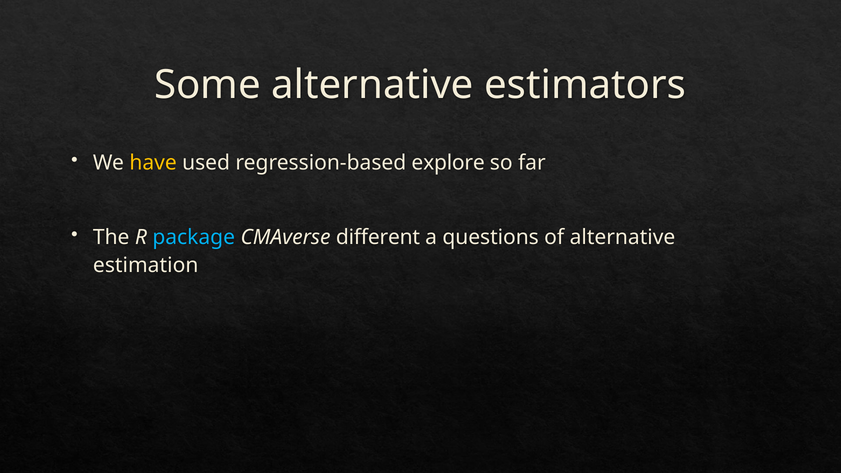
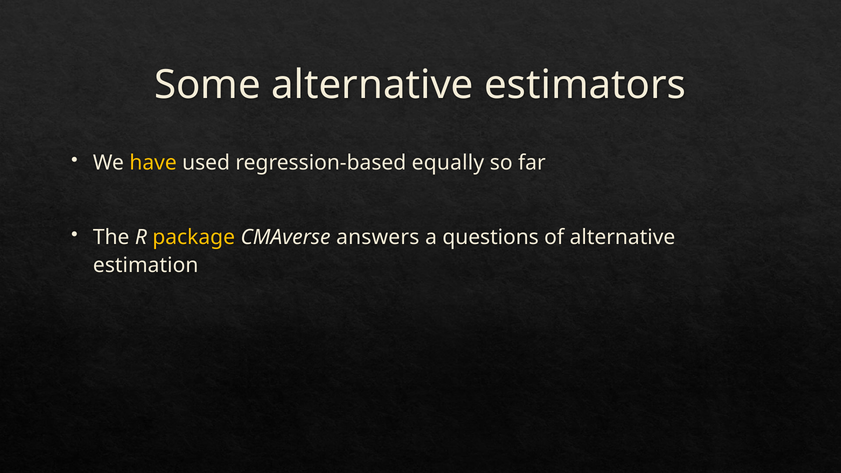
explore: explore -> equally
package colour: light blue -> yellow
different: different -> answers
